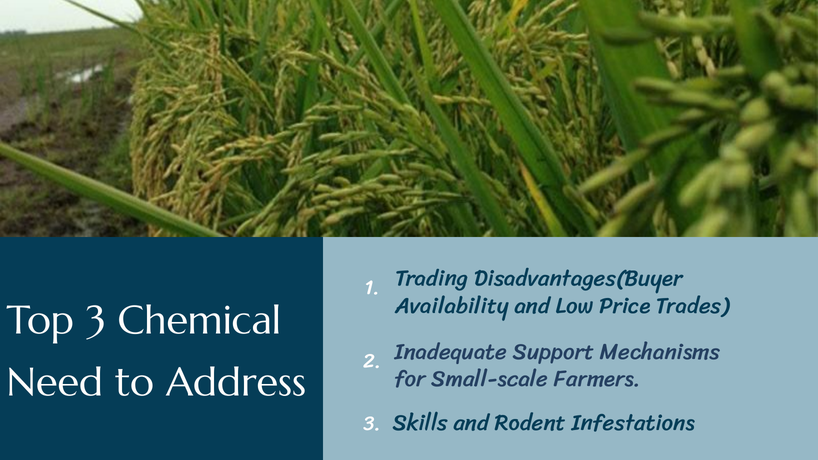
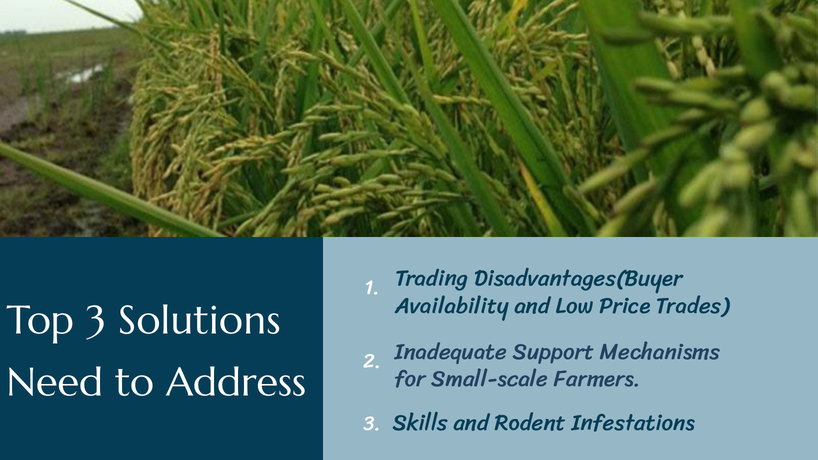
Chemical: Chemical -> Solutions
